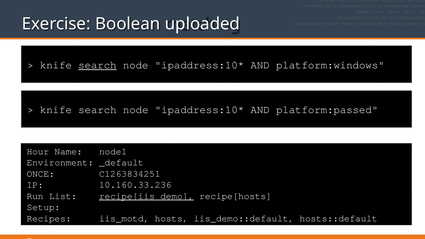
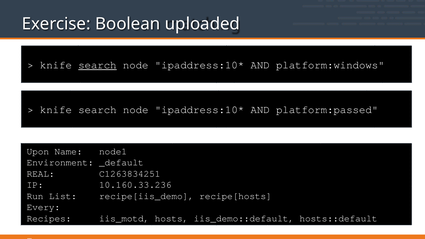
Hour: Hour -> Upon
ONCE: ONCE -> REAL
recipe[iis_demo underline: present -> none
Setup: Setup -> Every
